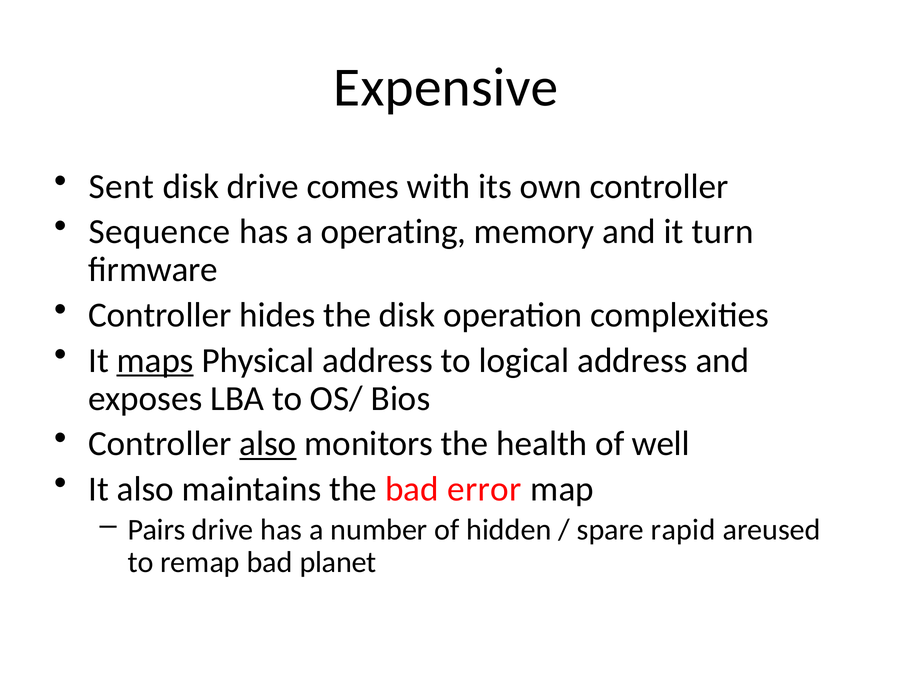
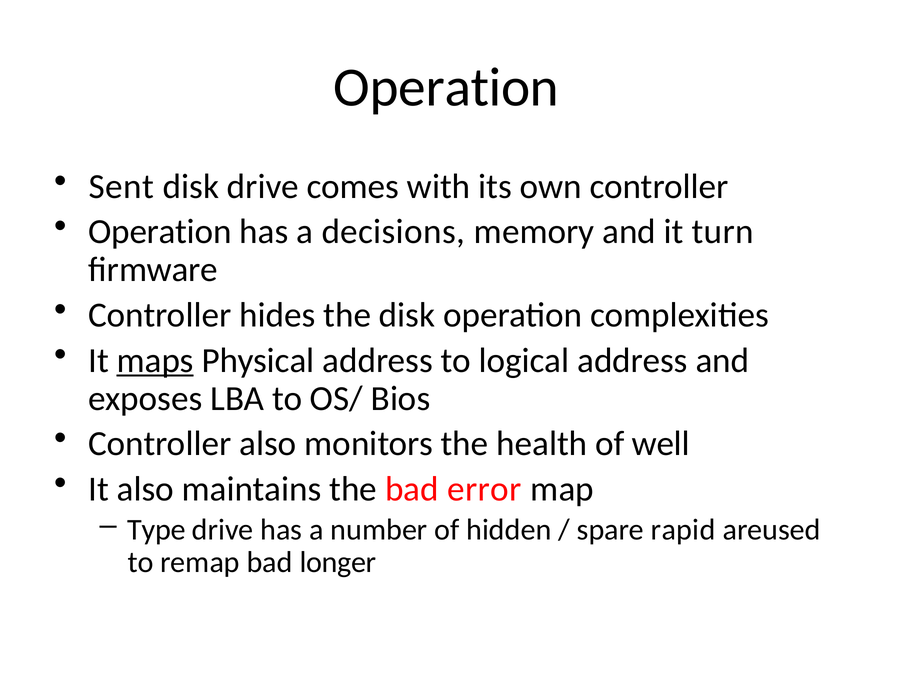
Expensive at (446, 88): Expensive -> Operation
Sequence at (160, 232): Sequence -> Operation
operating: operating -> decisions
also at (268, 444) underline: present -> none
Pairs: Pairs -> Type
planet: planet -> longer
